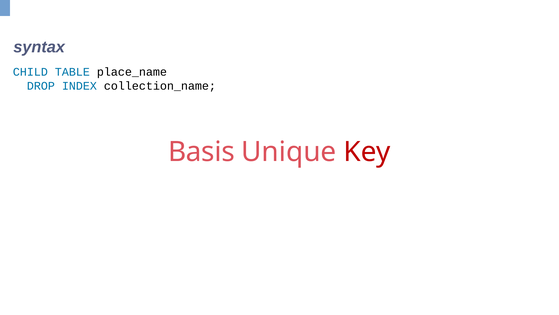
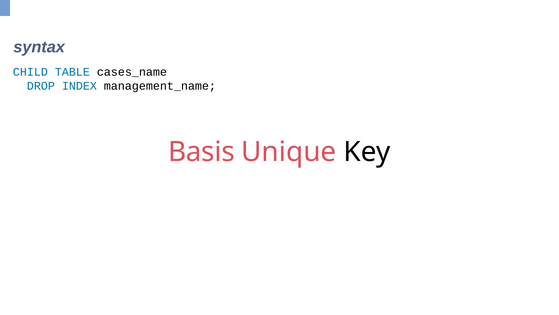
place_name: place_name -> cases_name
collection_name: collection_name -> management_name
Key colour: red -> black
